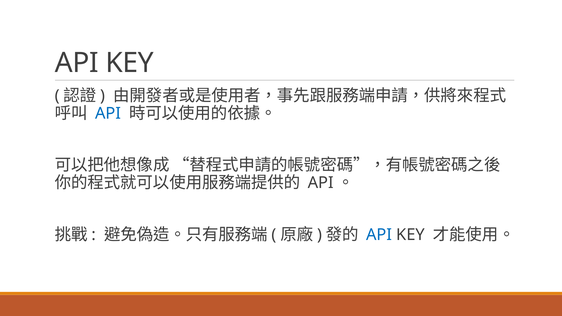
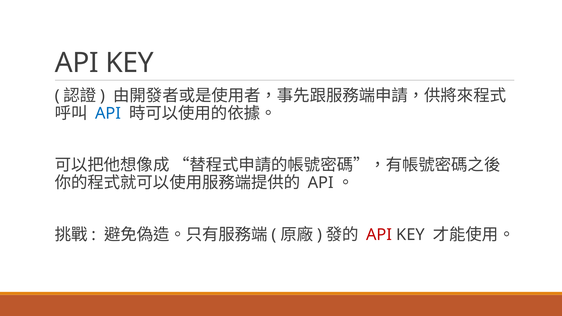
API at (379, 235) colour: blue -> red
